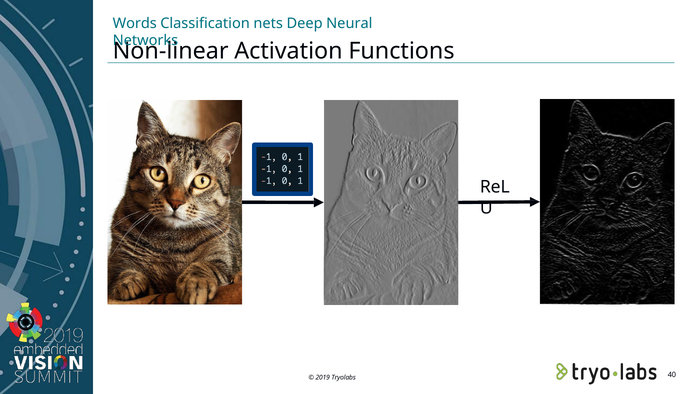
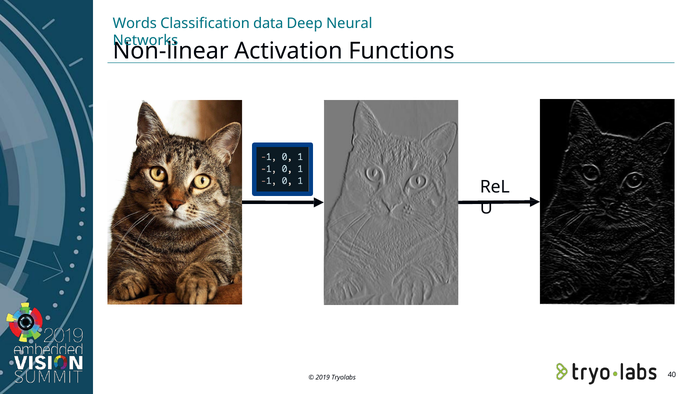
nets: nets -> data
